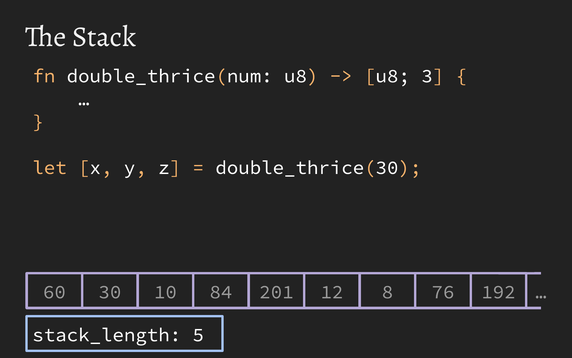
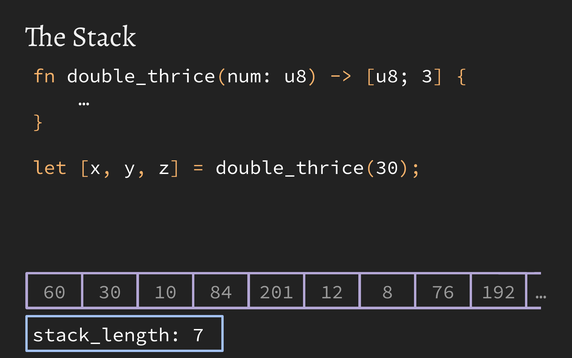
5: 5 -> 7
